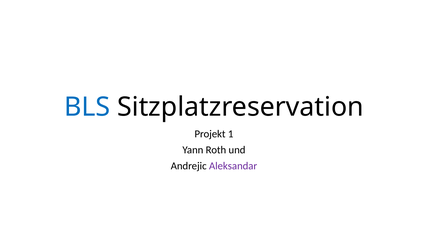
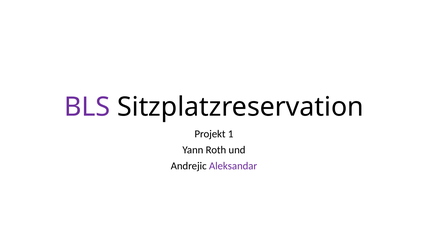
BLS colour: blue -> purple
